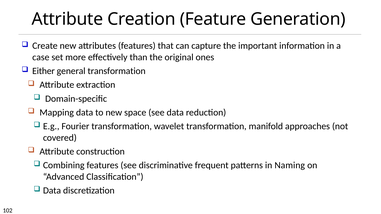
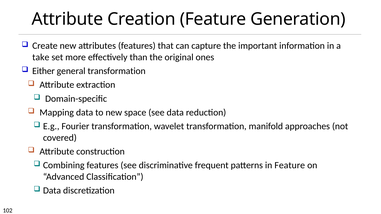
case: case -> take
in Naming: Naming -> Feature
